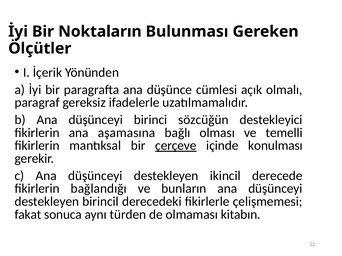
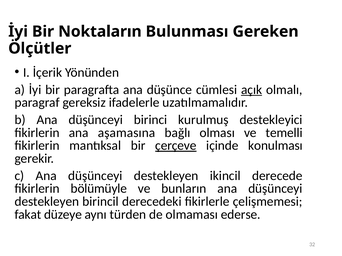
açık underline: none -> present
sözcüğün: sözcüğün -> kurulmuş
bağlandığı: bağlandığı -> bölümüyle
sonuca: sonuca -> düzeye
kitabın: kitabın -> ederse
